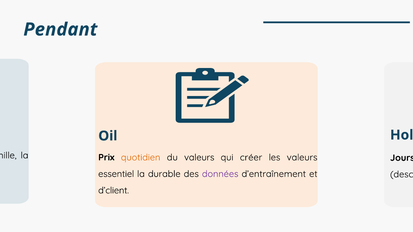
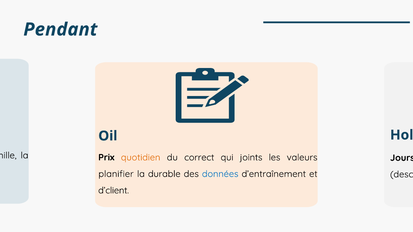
du valeurs: valeurs -> correct
créer: créer -> joints
essentiel: essentiel -> planifier
données colour: purple -> blue
